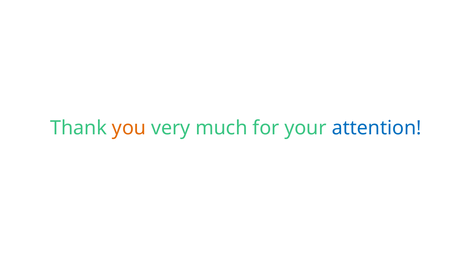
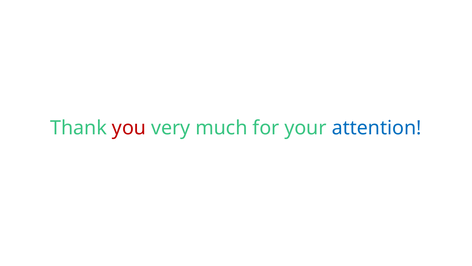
you colour: orange -> red
